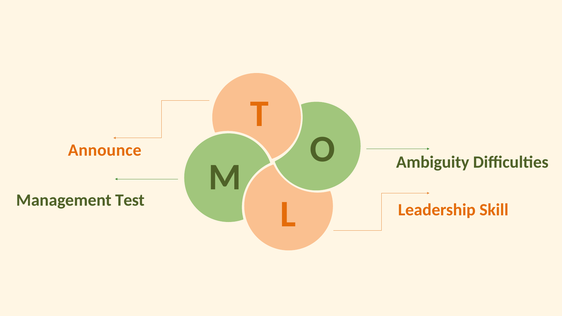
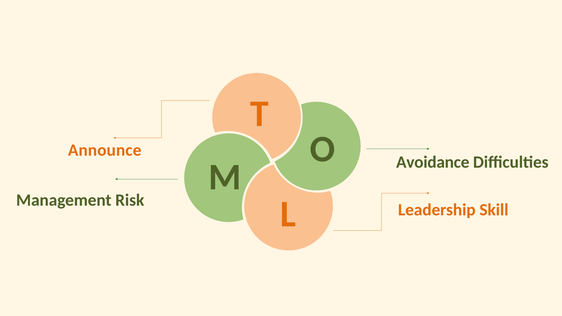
Ambiguity: Ambiguity -> Avoidance
Test: Test -> Risk
